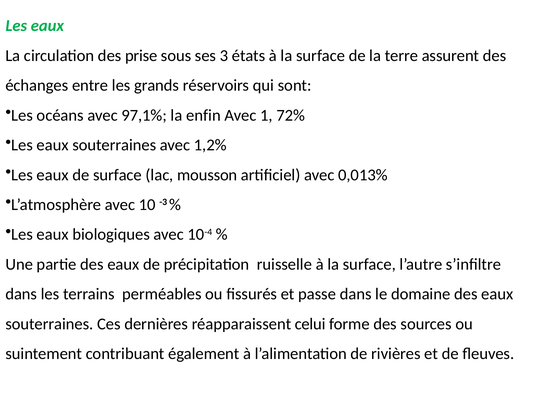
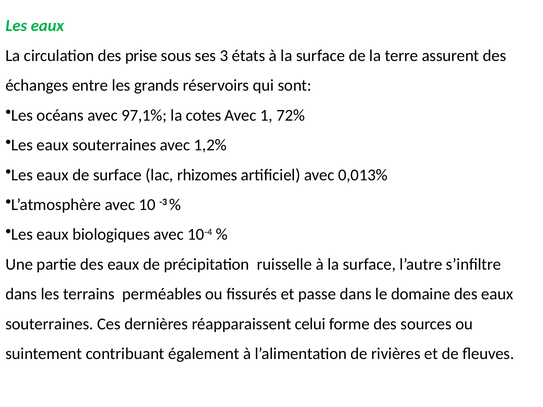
enfin: enfin -> cotes
mousson: mousson -> rhizomes
